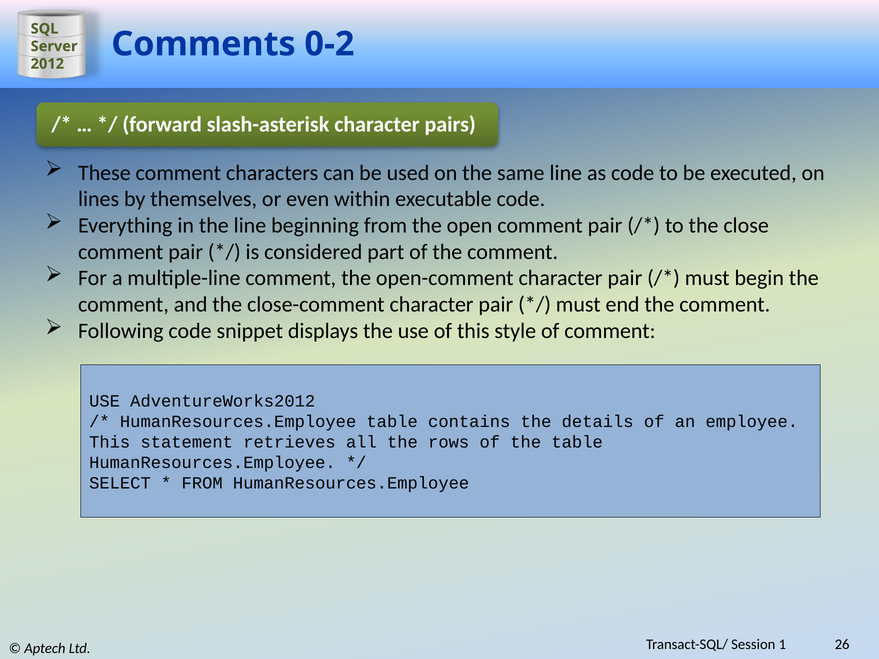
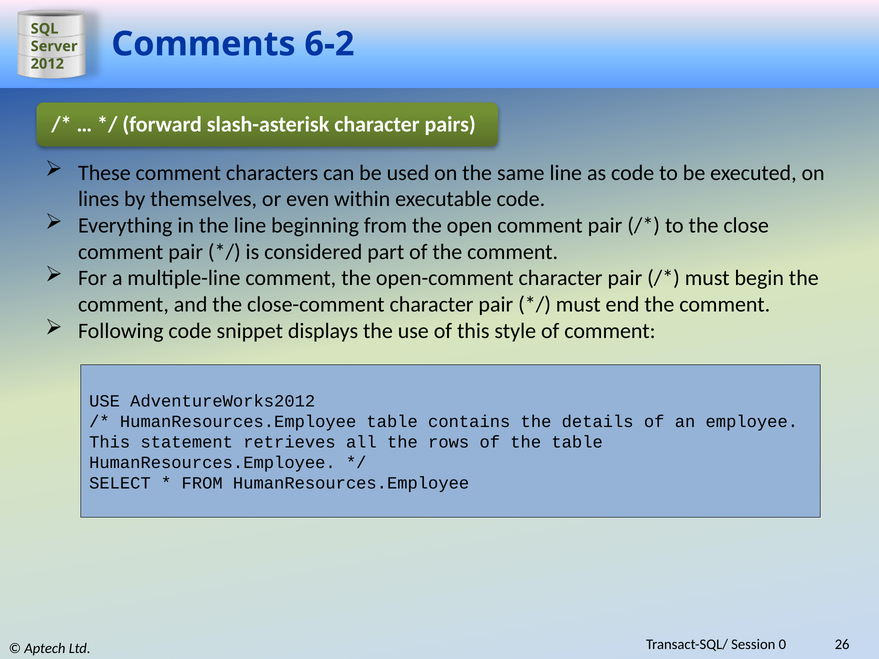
0-2: 0-2 -> 6-2
1: 1 -> 0
